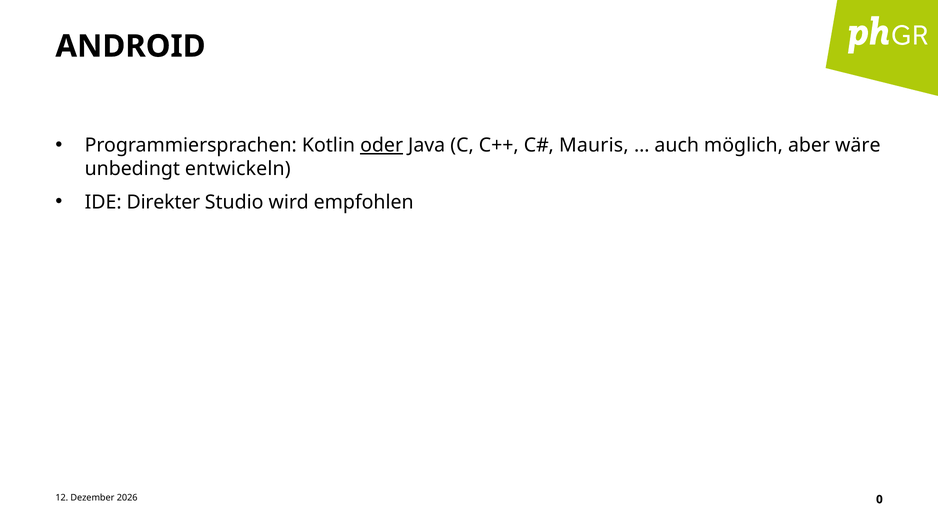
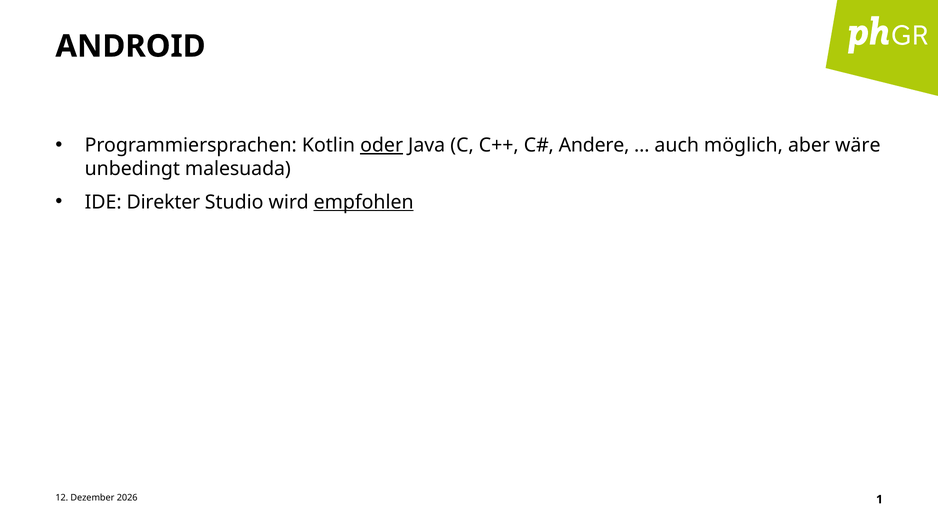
Mauris: Mauris -> Andere
entwickeln: entwickeln -> malesuada
empfohlen underline: none -> present
0: 0 -> 1
